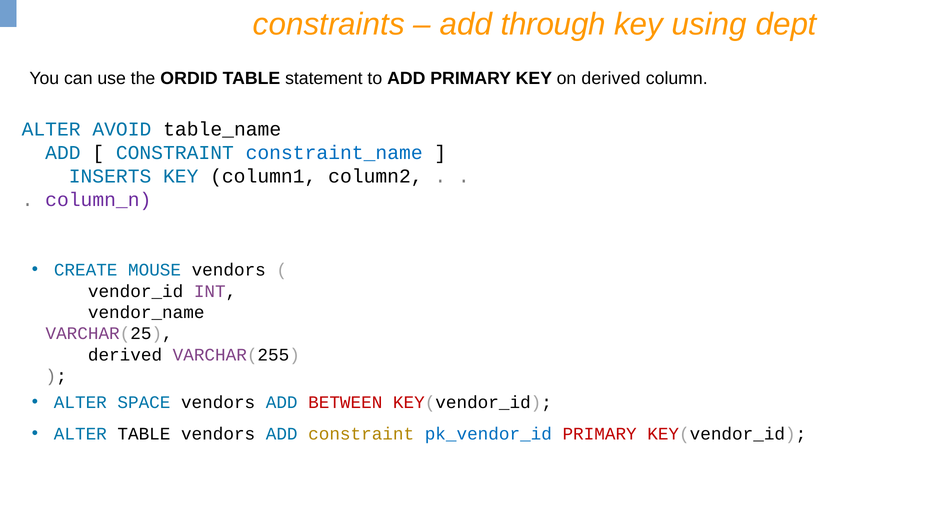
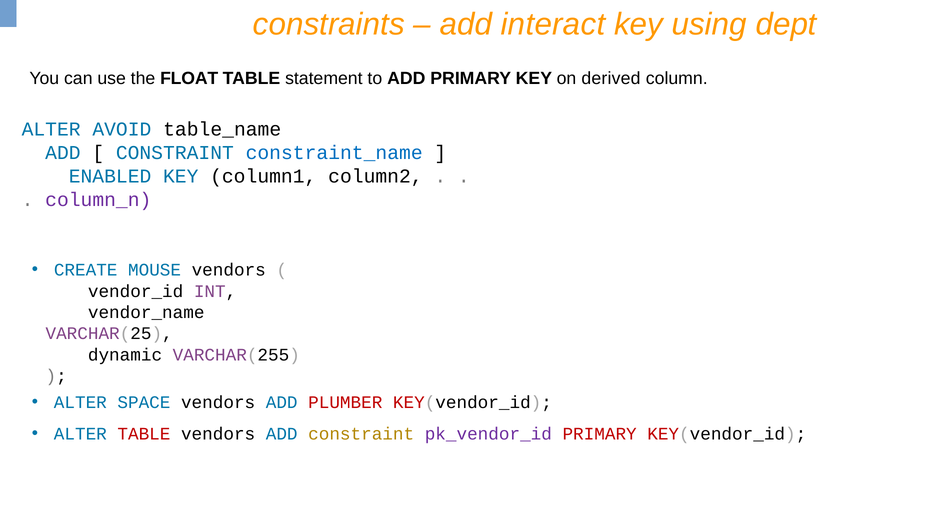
through: through -> interact
ORDID: ORDID -> FLOAT
INSERTS: INSERTS -> ENABLED
derived at (125, 355): derived -> dynamic
BETWEEN: BETWEEN -> PLUMBER
TABLE at (144, 434) colour: black -> red
pk_vendor_id colour: blue -> purple
